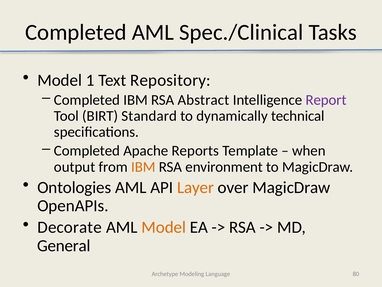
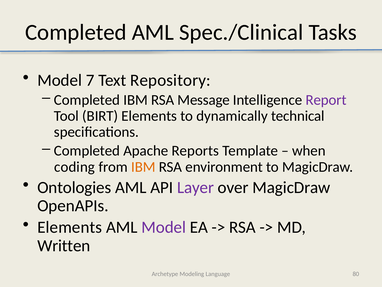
1: 1 -> 7
Abstract: Abstract -> Message
BIRT Standard: Standard -> Elements
output: output -> coding
Layer colour: orange -> purple
Decorate at (70, 227): Decorate -> Elements
Model at (164, 227) colour: orange -> purple
General: General -> Written
